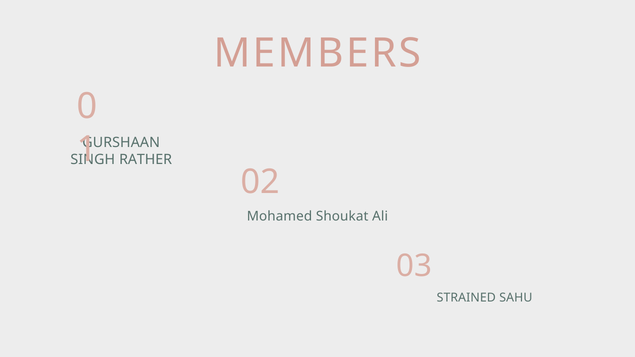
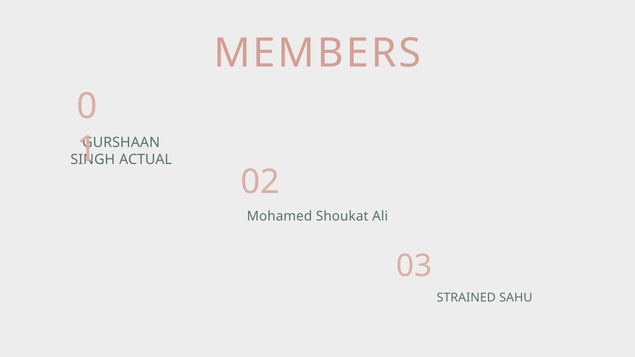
RATHER: RATHER -> ACTUAL
